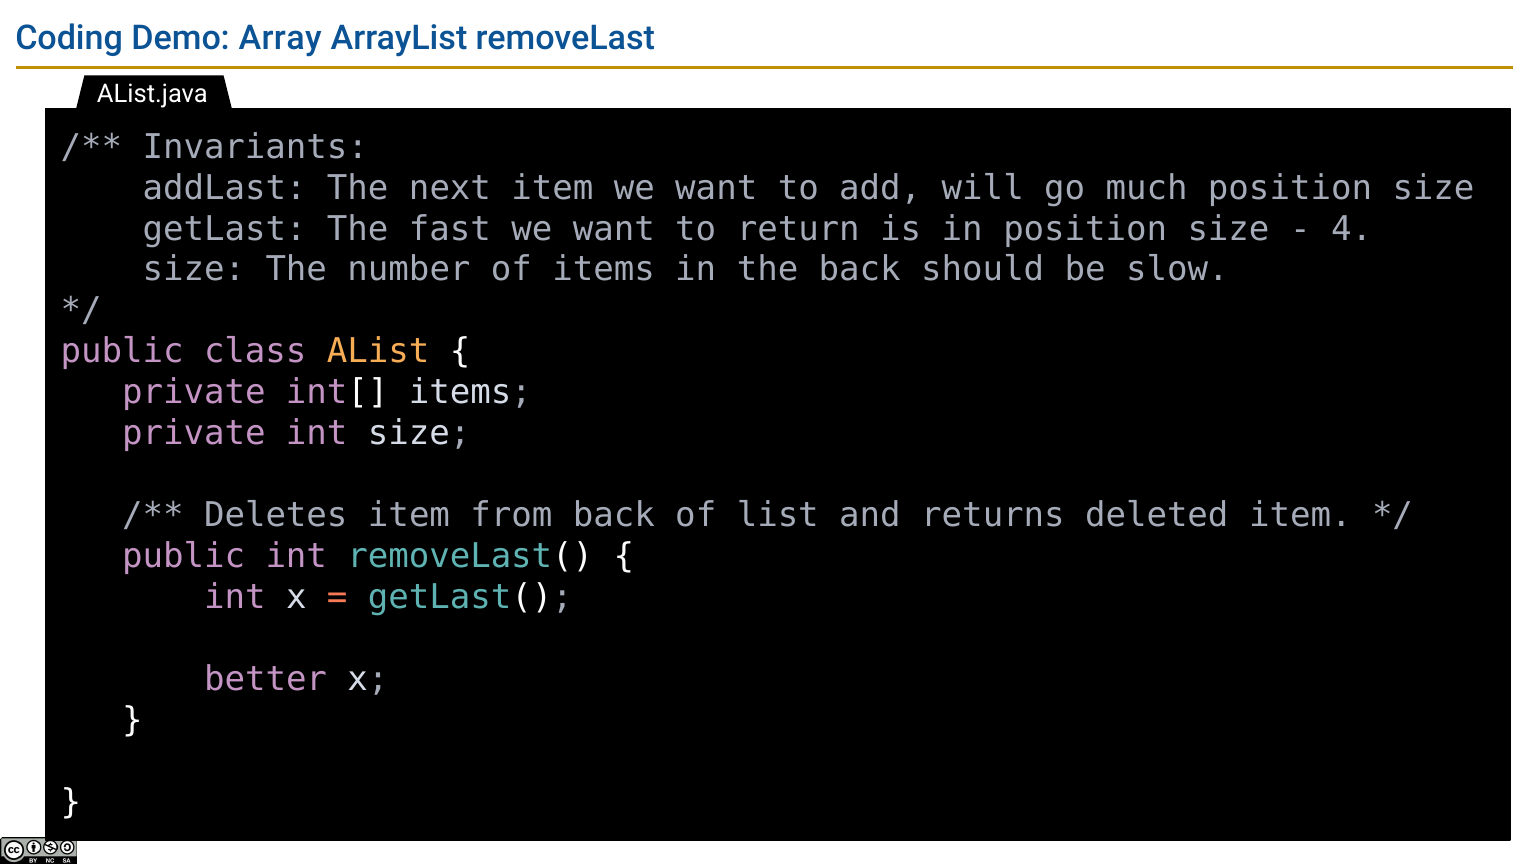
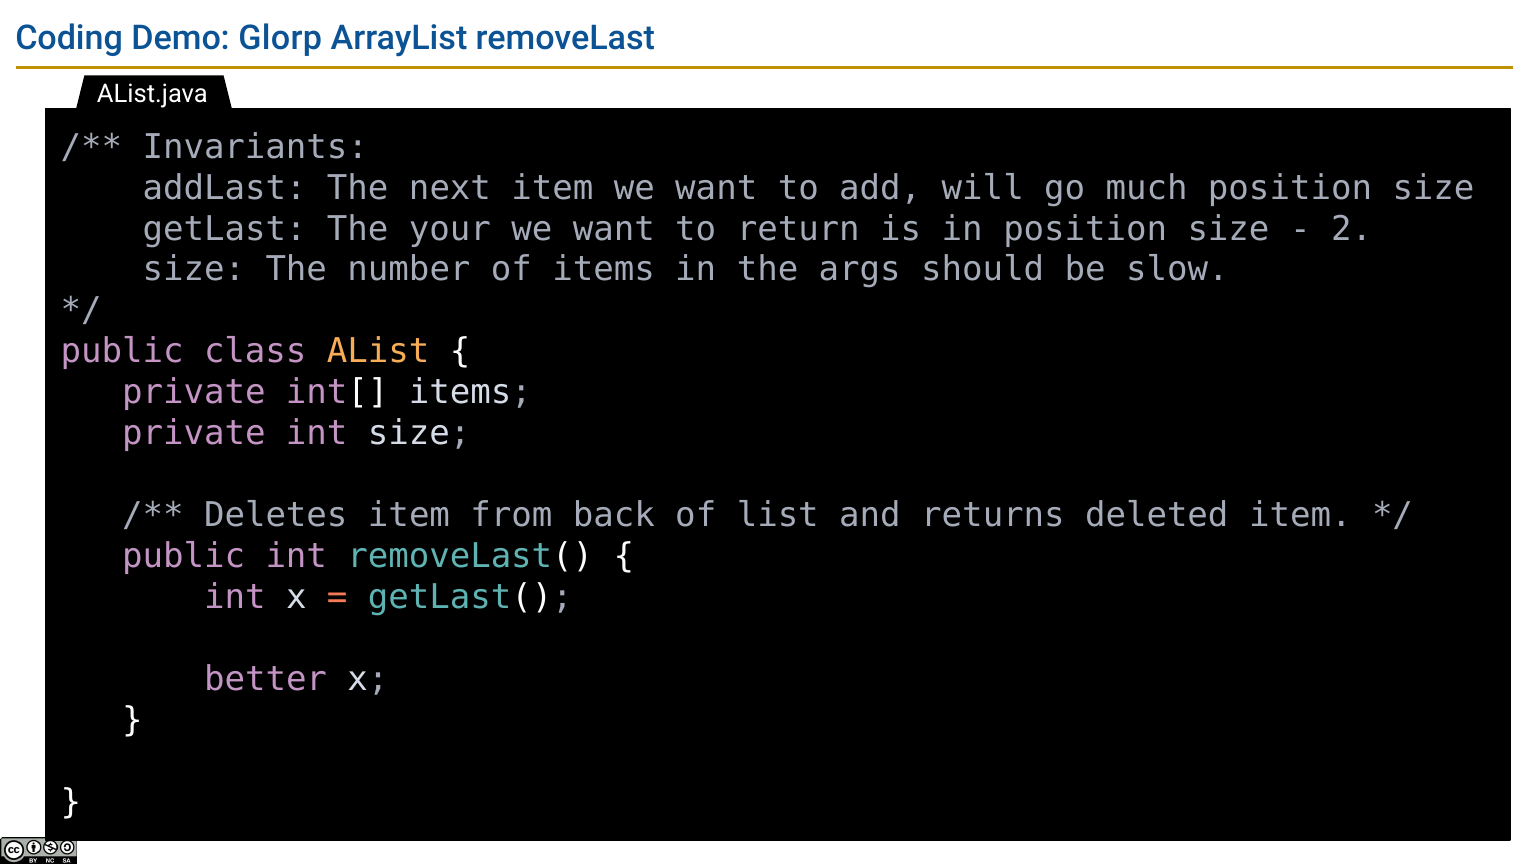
Array: Array -> Glorp
fast: fast -> your
4: 4 -> 2
the back: back -> args
